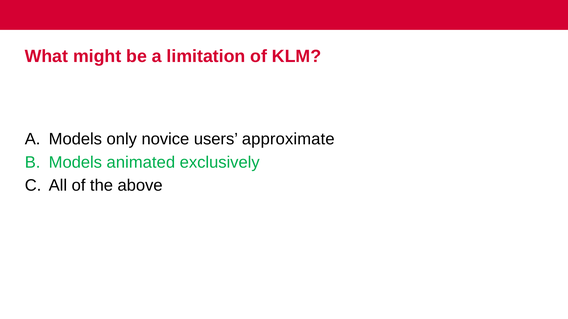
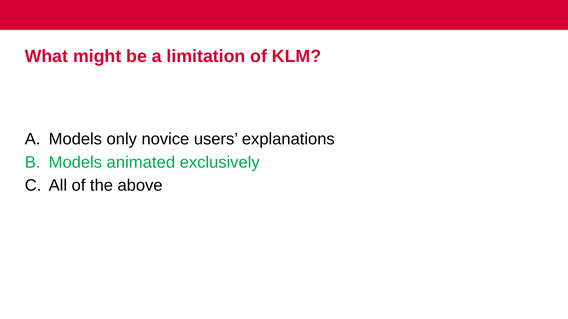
approximate: approximate -> explanations
